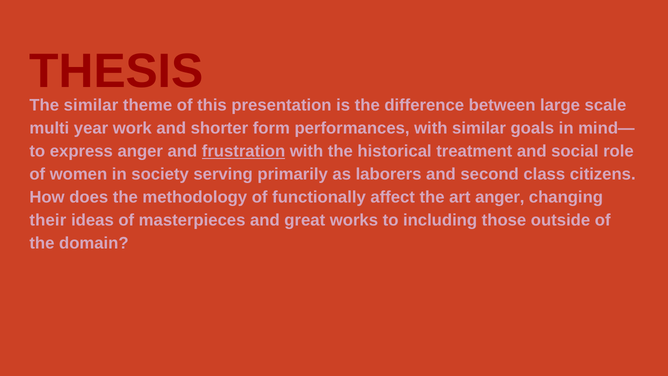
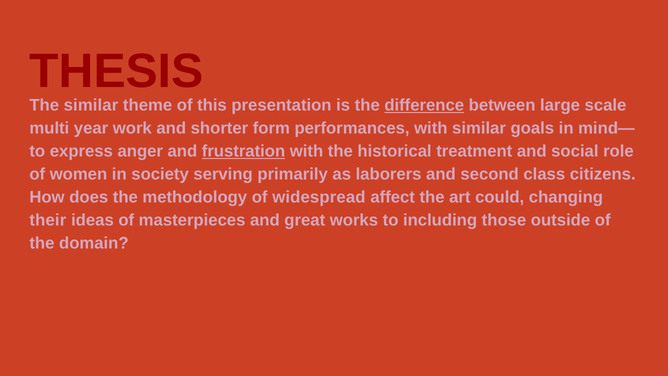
difference underline: none -> present
functionally: functionally -> widespread
art anger: anger -> could
